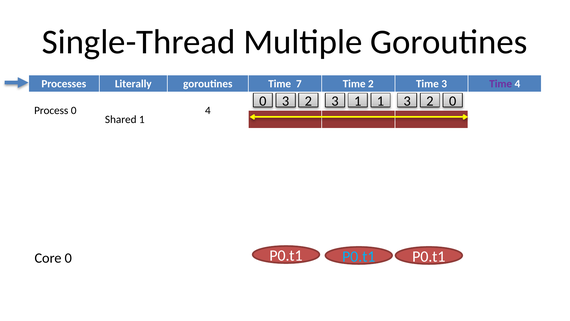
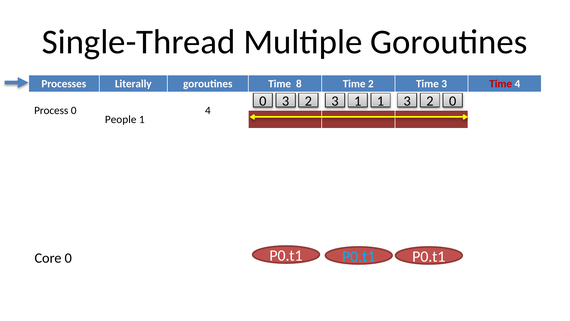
7: 7 -> 8
Time at (501, 84) colour: purple -> red
Shared: Shared -> People
